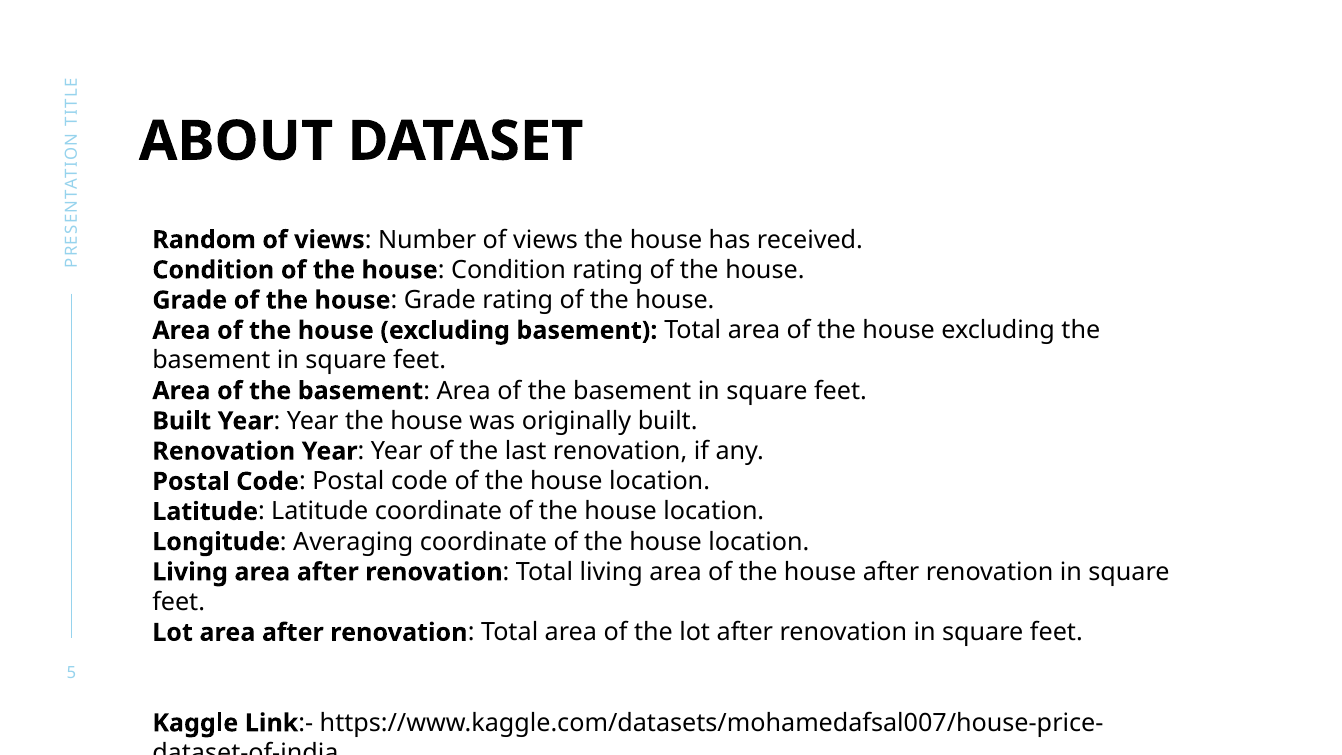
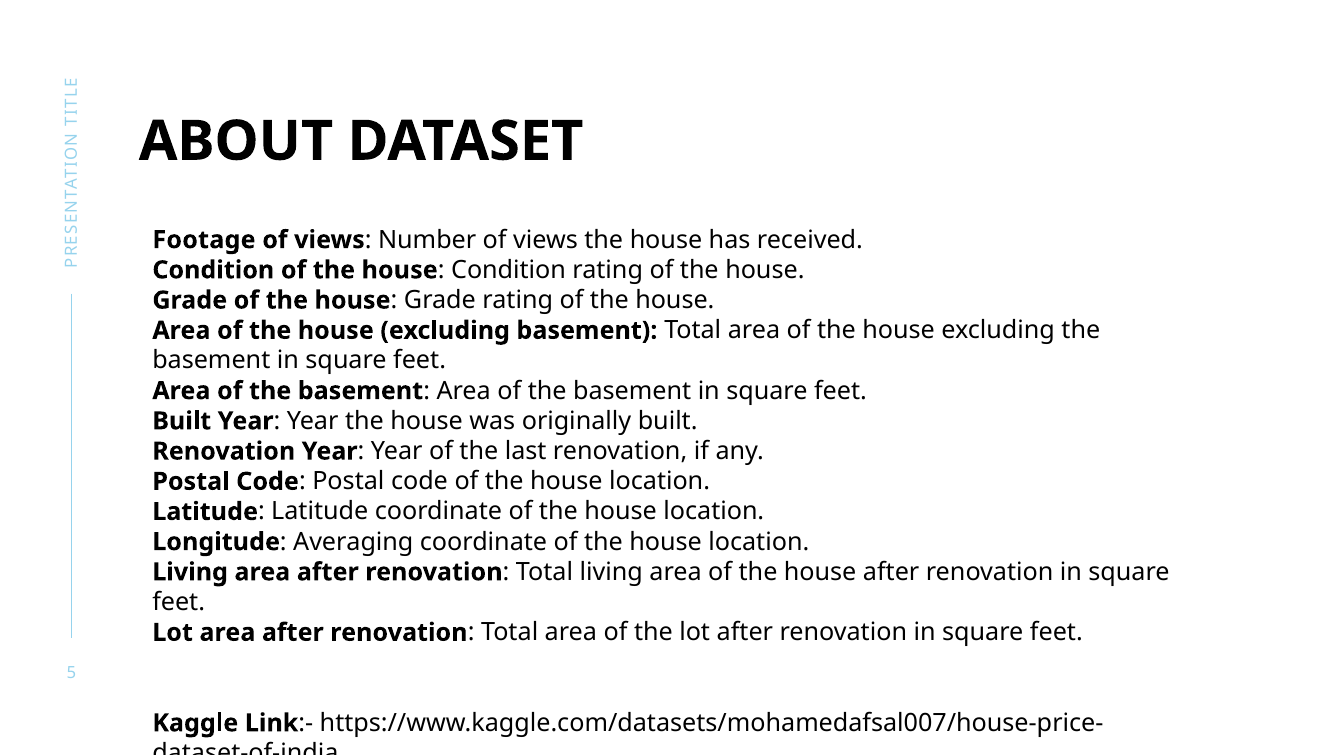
Random: Random -> Footage
